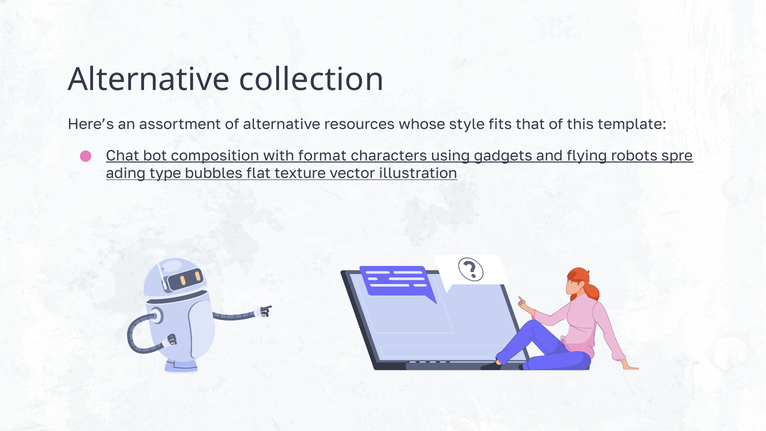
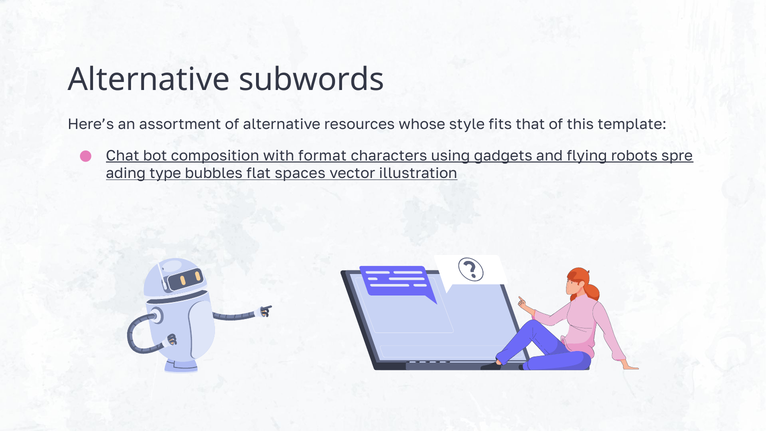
collection: collection -> subwords
texture: texture -> spaces
